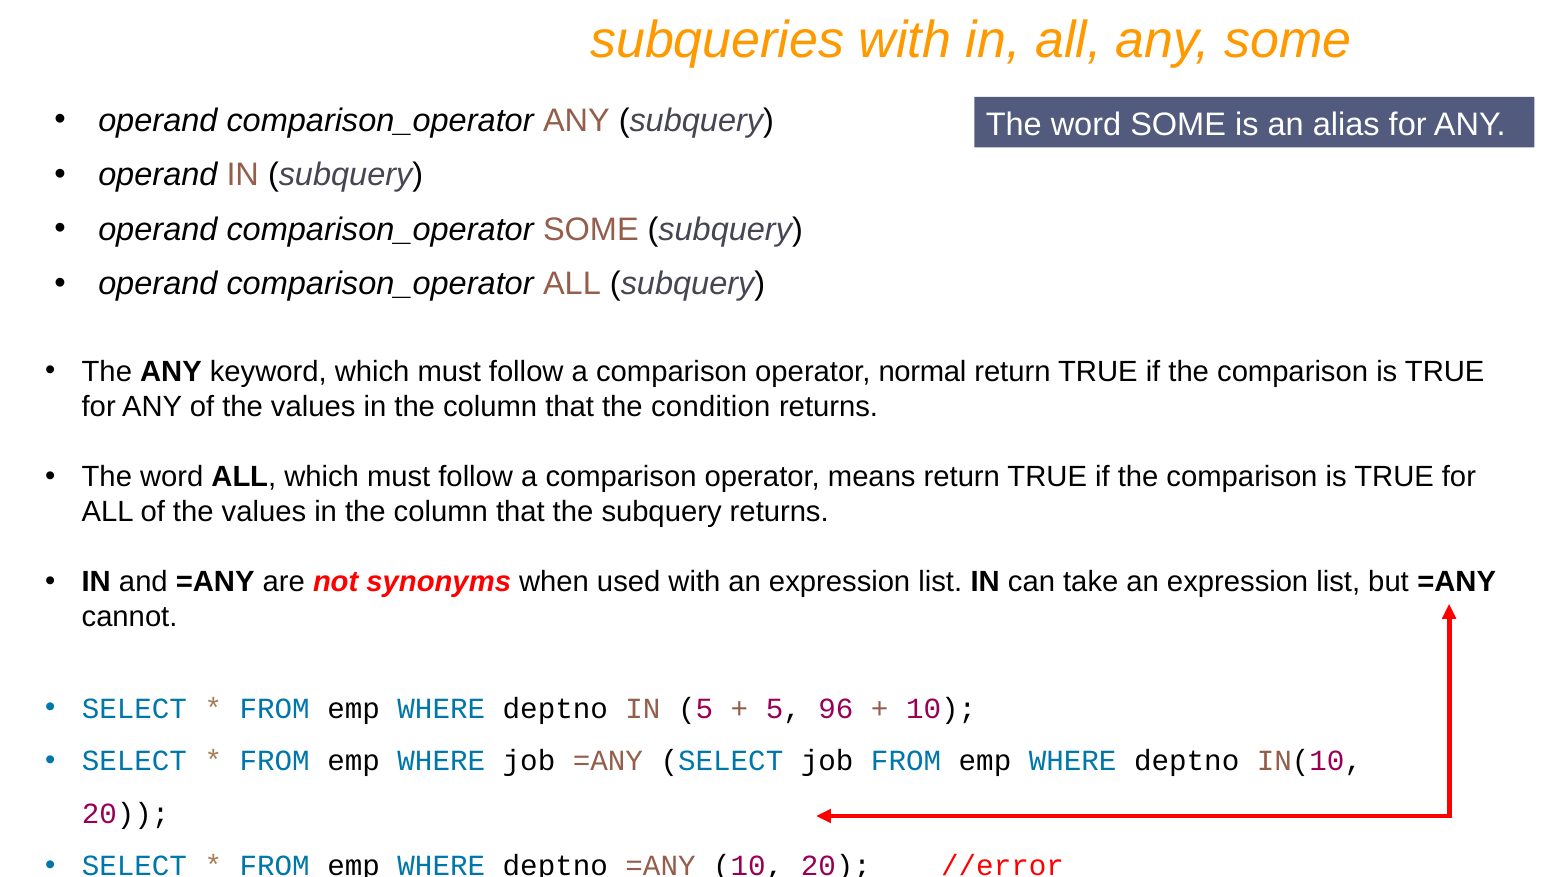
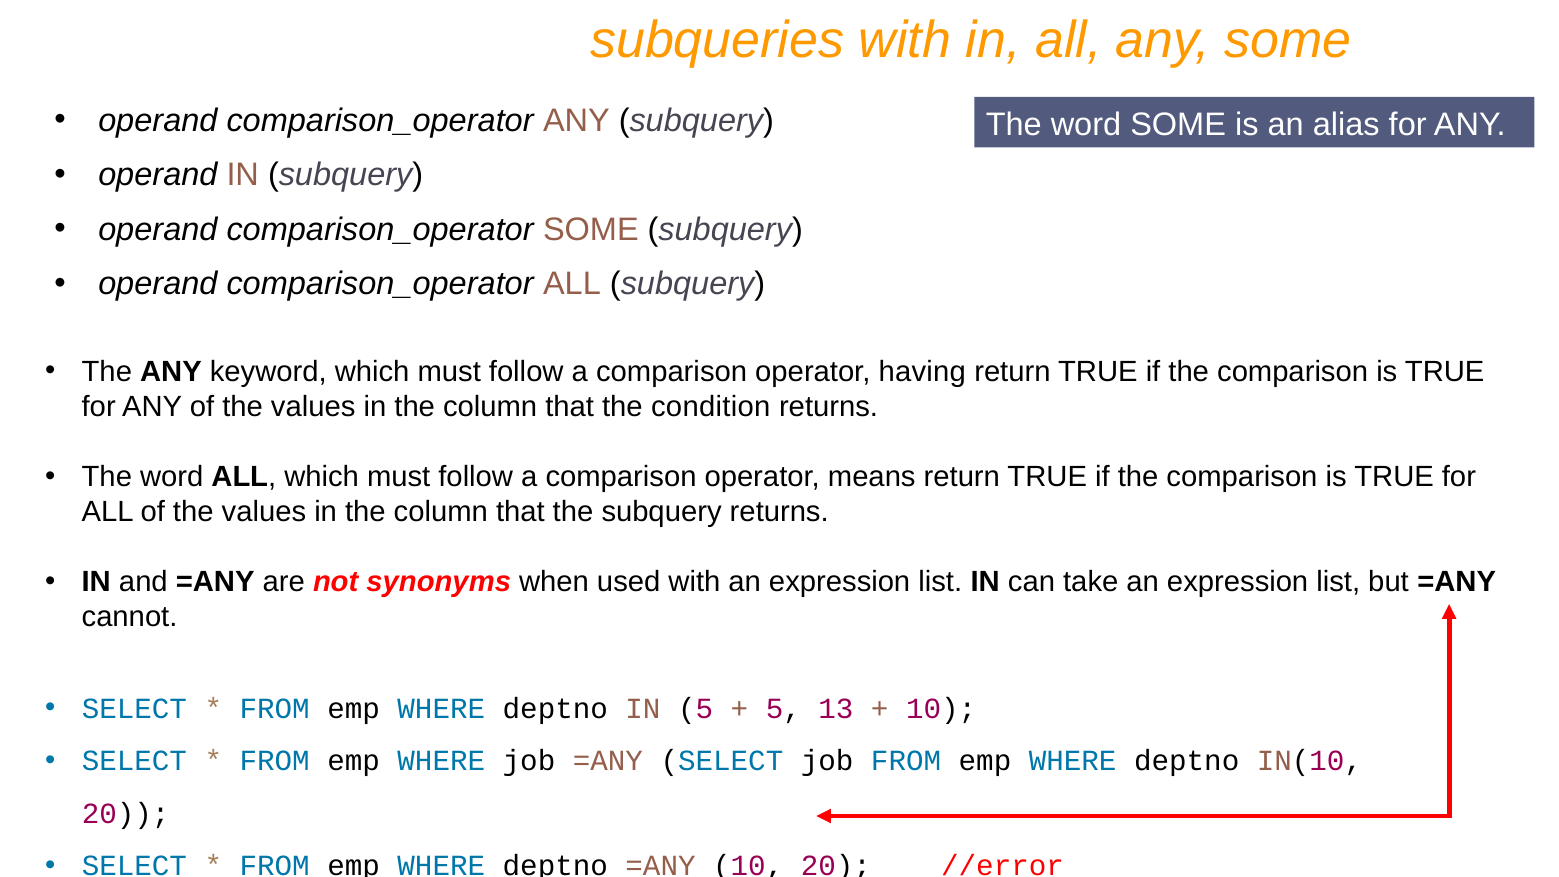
normal: normal -> having
96: 96 -> 13
